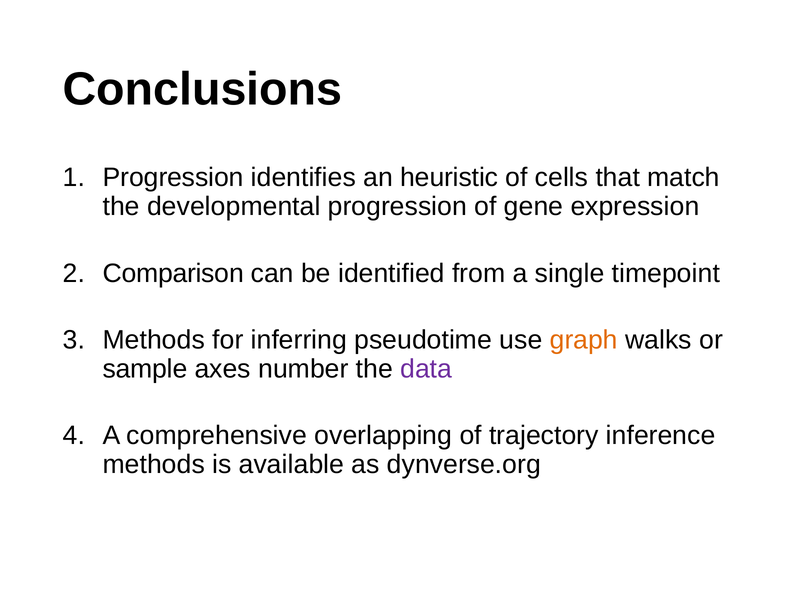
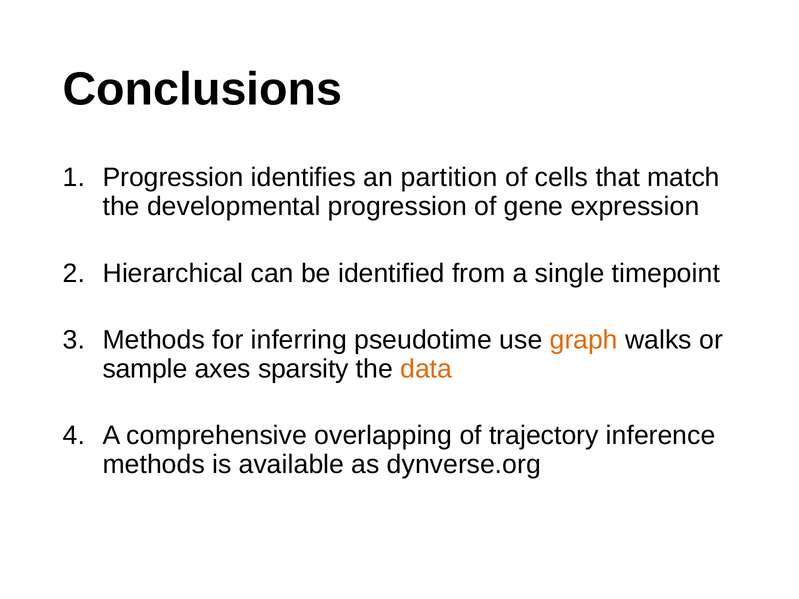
heuristic: heuristic -> partition
Comparison: Comparison -> Hierarchical
number: number -> sparsity
data colour: purple -> orange
